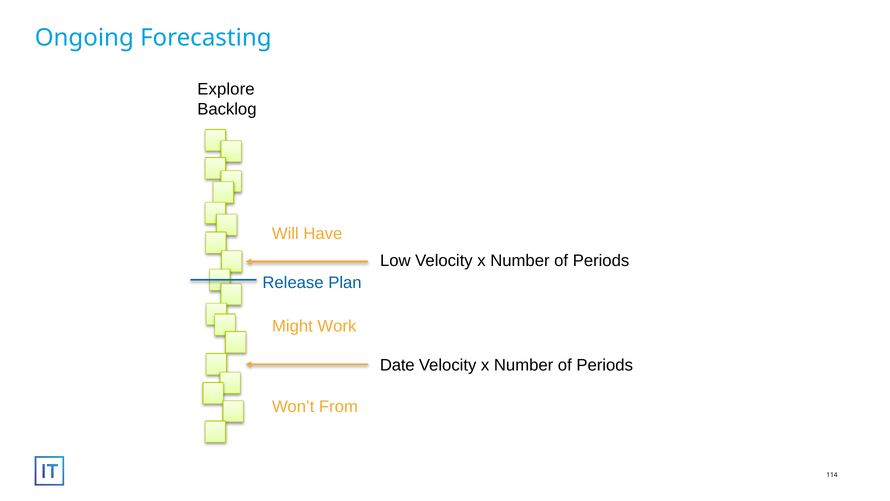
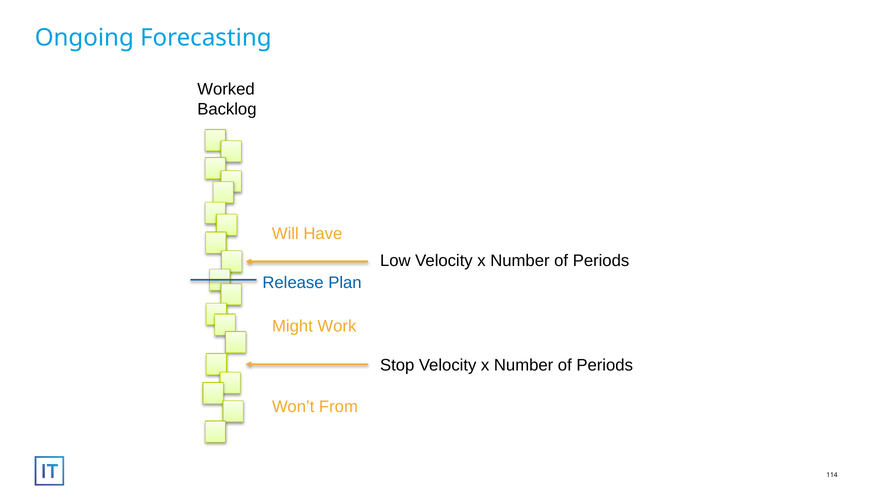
Explore: Explore -> Worked
Date: Date -> Stop
